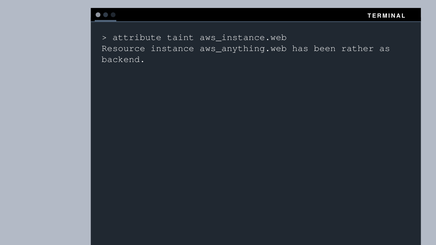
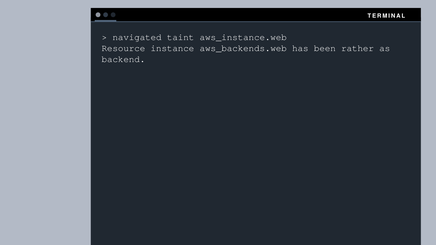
attribute: attribute -> navigated
aws_anything.web: aws_anything.web -> aws_backends.web
